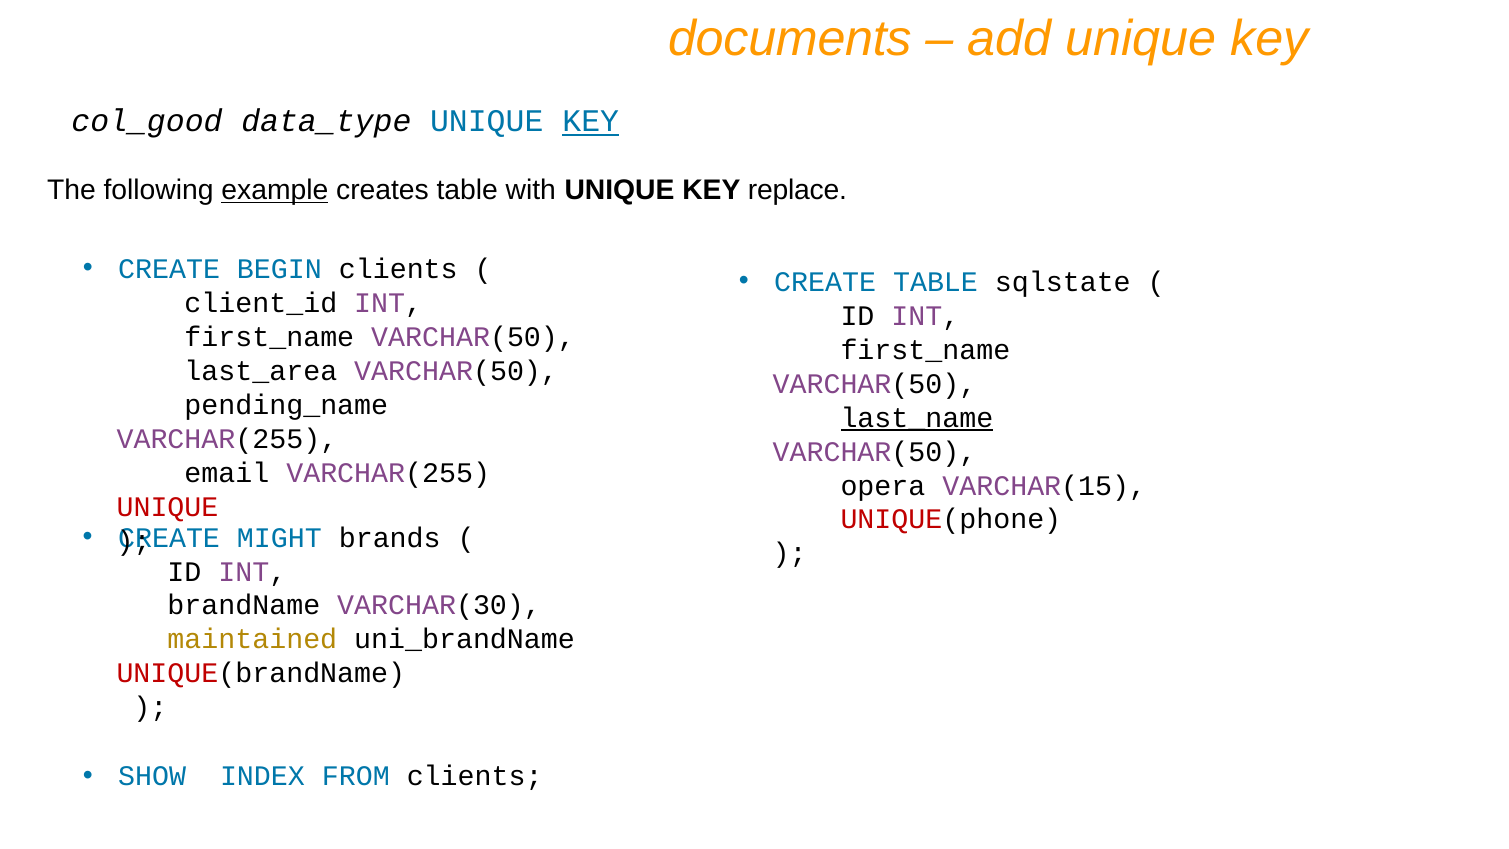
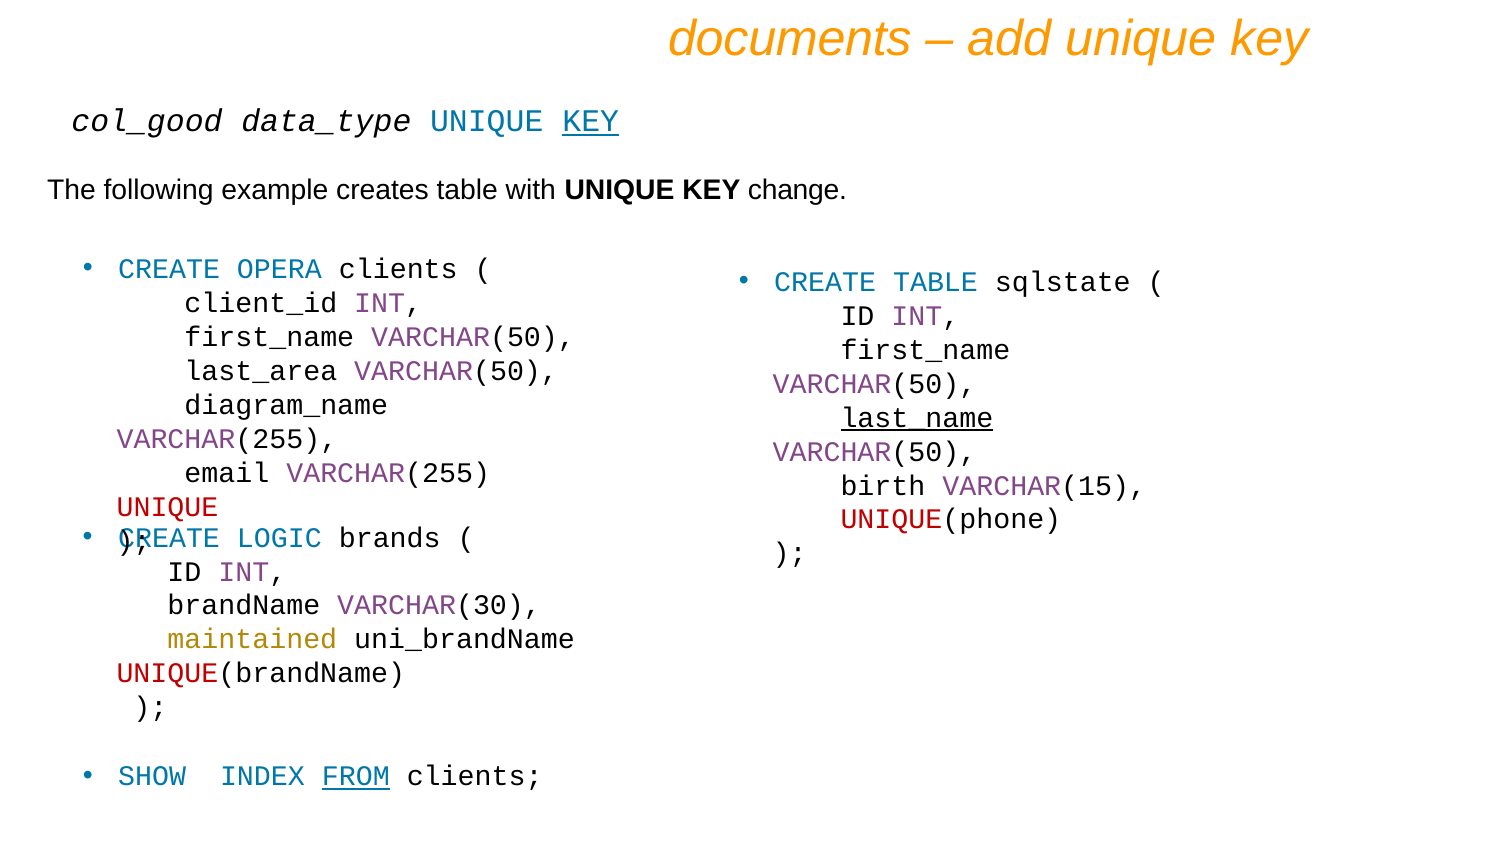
example underline: present -> none
replace: replace -> change
BEGIN: BEGIN -> OPERA
pending_name: pending_name -> diagram_name
opera: opera -> birth
MIGHT: MIGHT -> LOGIC
FROM underline: none -> present
